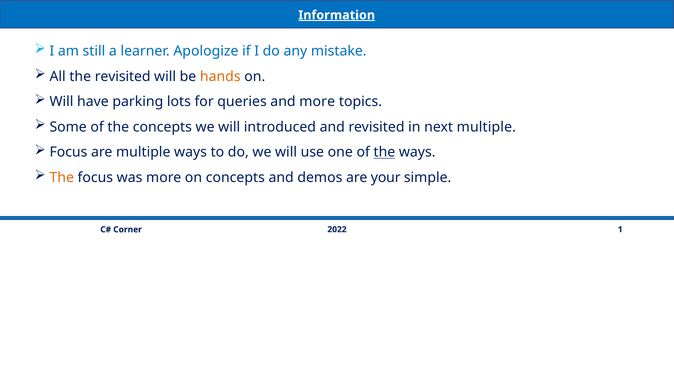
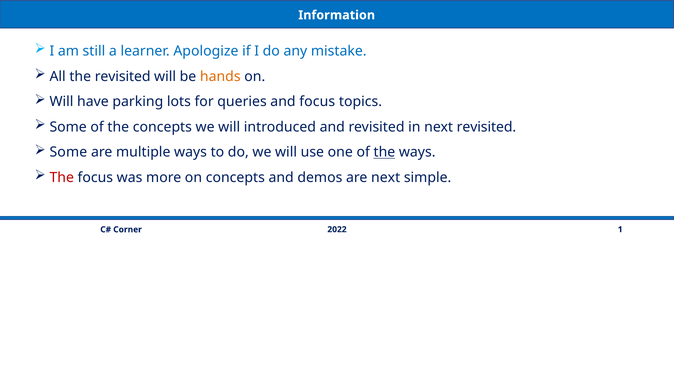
Information underline: present -> none
and more: more -> focus
next multiple: multiple -> revisited
Focus at (68, 152): Focus -> Some
The at (62, 178) colour: orange -> red
are your: your -> next
